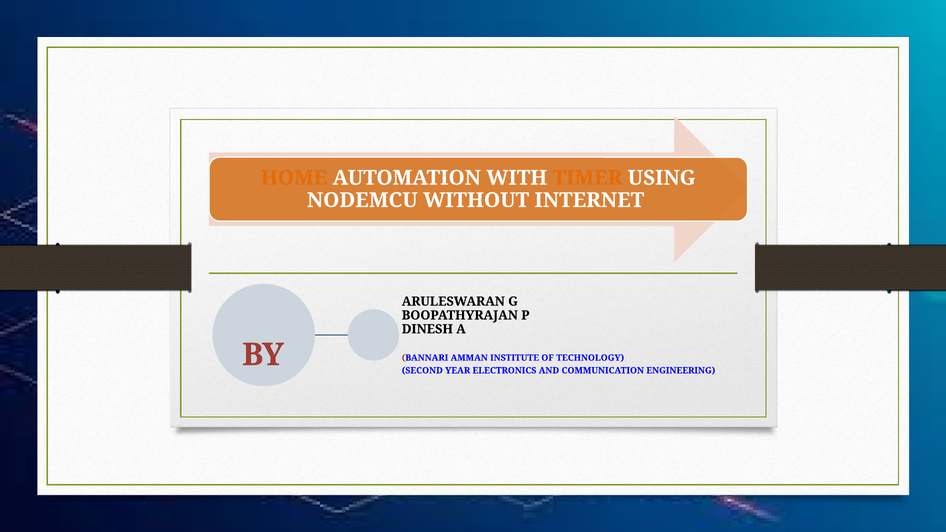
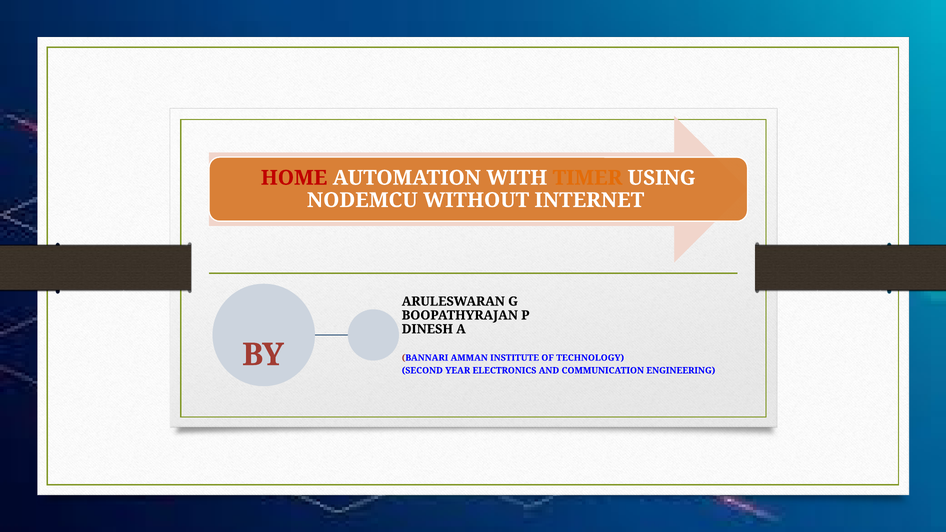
HOME colour: orange -> red
